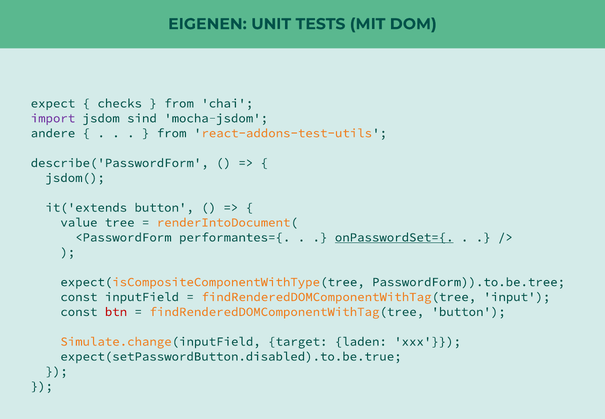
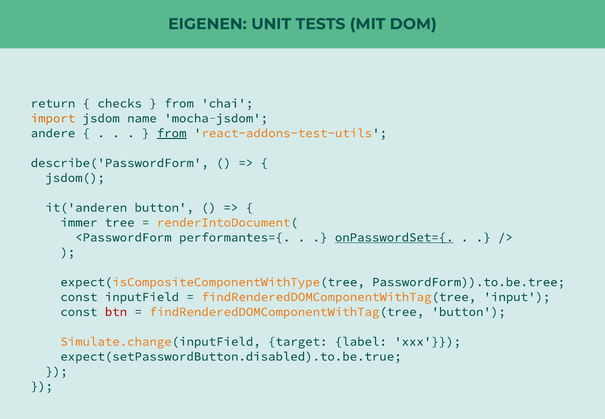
expect: expect -> return
import colour: purple -> orange
sind: sind -> name
from at (172, 133) underline: none -> present
it('extends: it('extends -> it('anderen
value: value -> immer
laden: laden -> label
